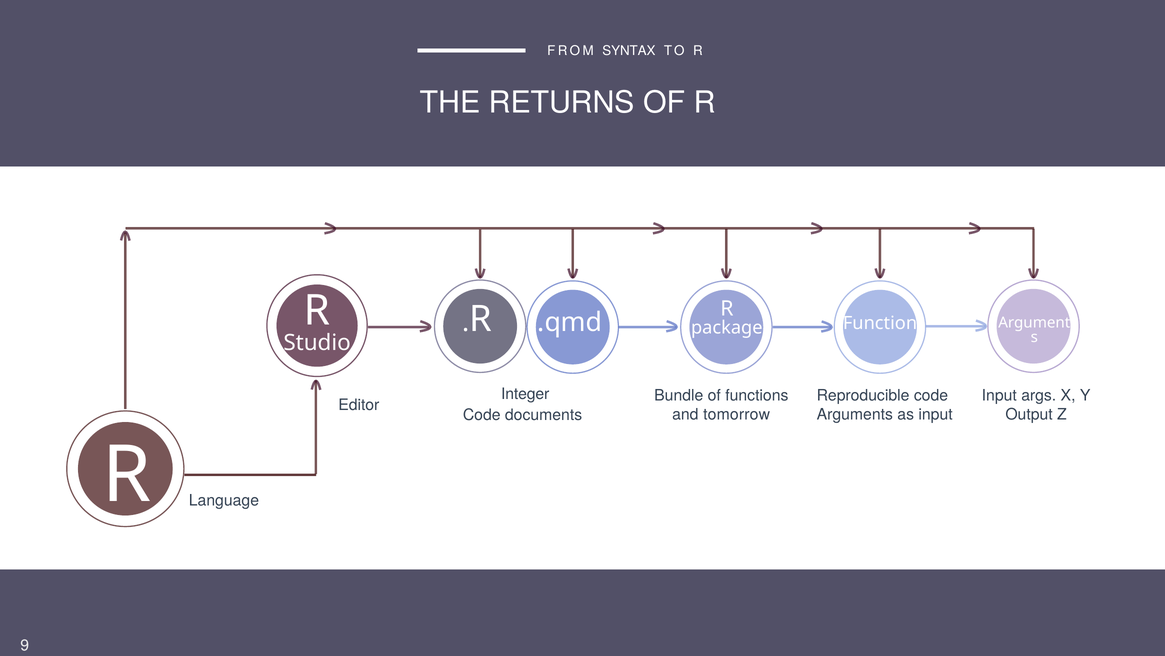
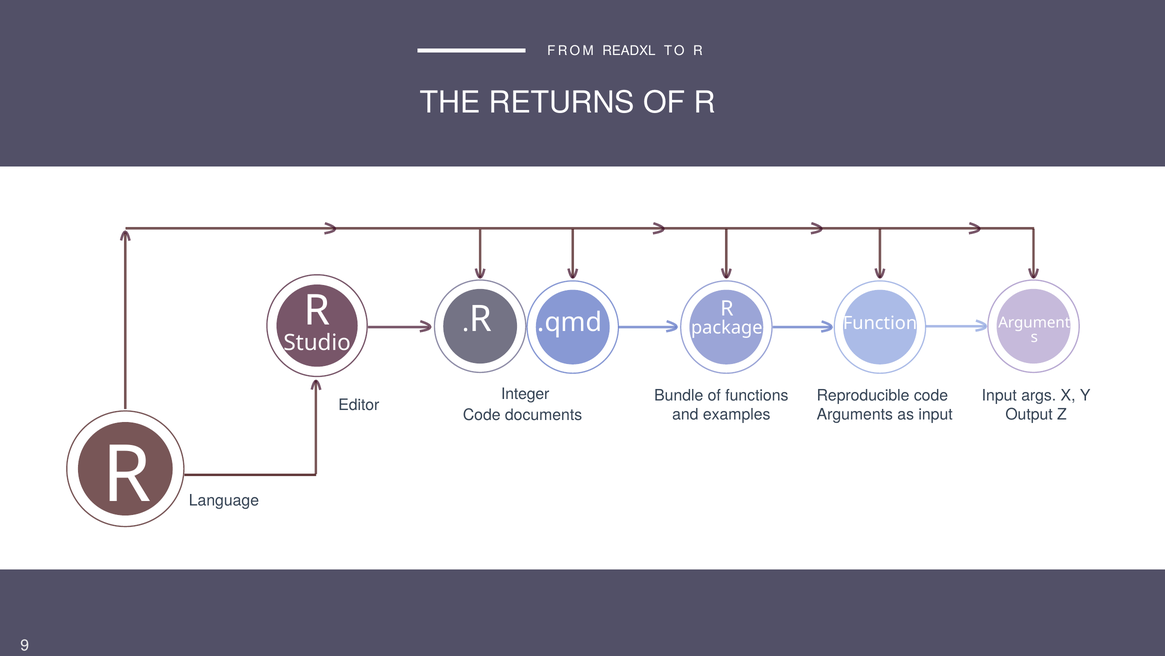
SYNTAX: SYNTAX -> READXL
tomorrow: tomorrow -> examples
